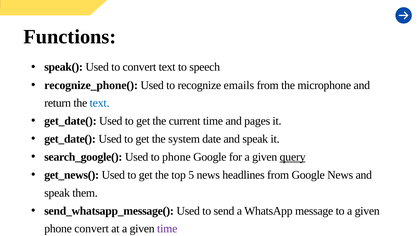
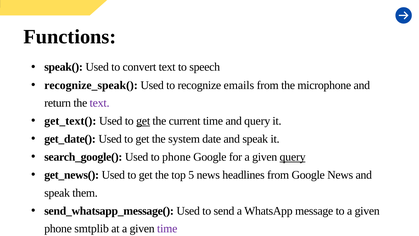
recognize_phone(: recognize_phone( -> recognize_speak(
text at (100, 103) colour: blue -> purple
get_date( at (70, 121): get_date( -> get_text(
get at (143, 121) underline: none -> present
and pages: pages -> query
phone convert: convert -> smtplib
